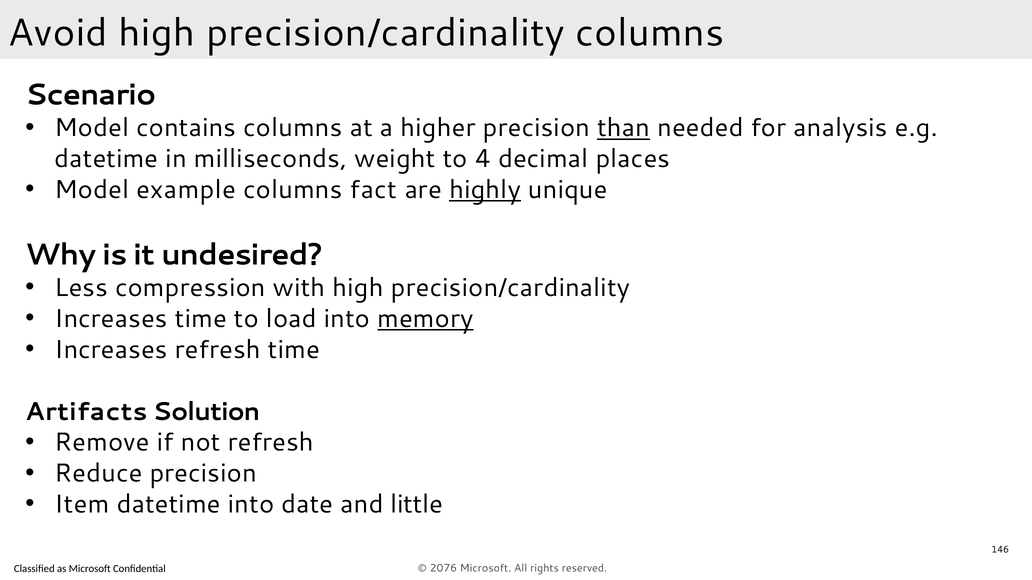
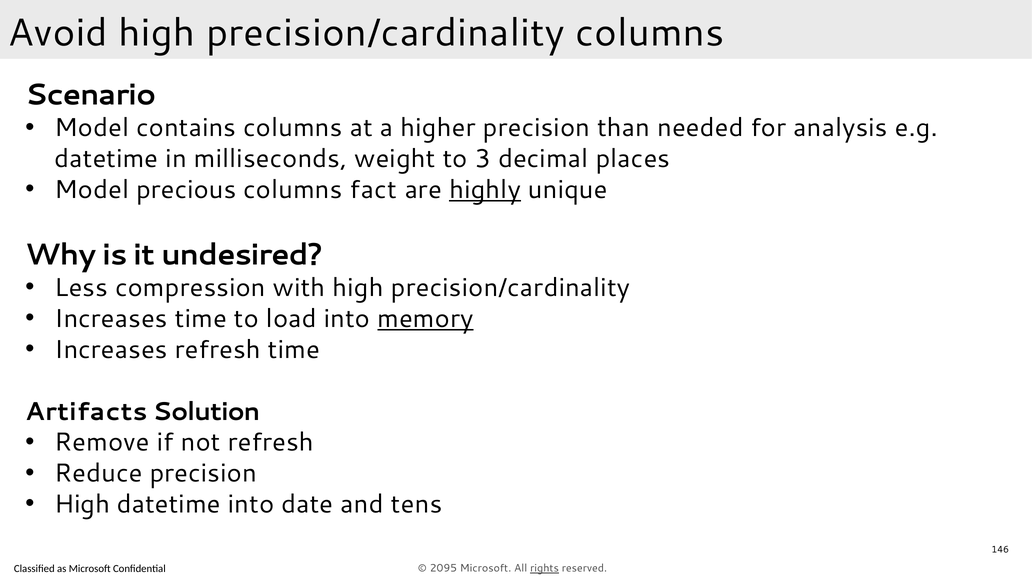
than underline: present -> none
4: 4 -> 3
example: example -> precious
Item at (82, 505): Item -> High
little: little -> tens
2076: 2076 -> 2095
rights underline: none -> present
